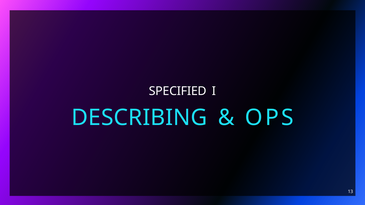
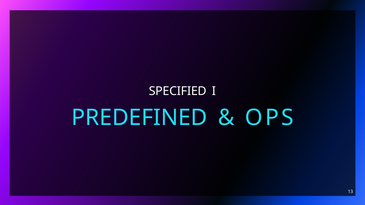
DESCRIBING: DESCRIBING -> PREDEFINED
